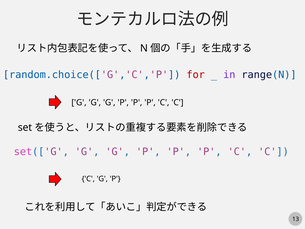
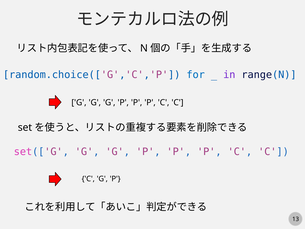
for colour: red -> blue
